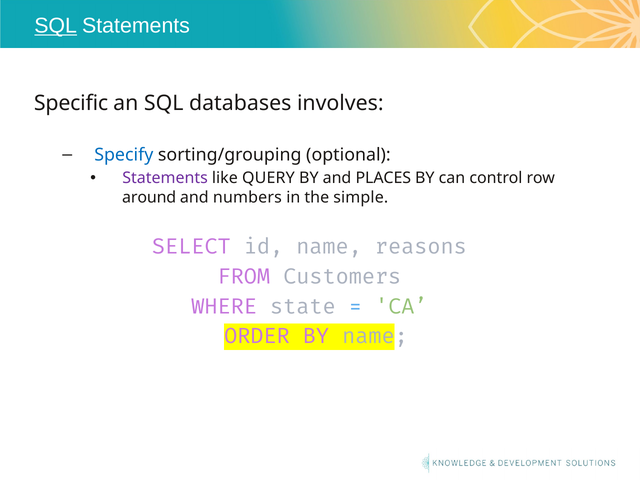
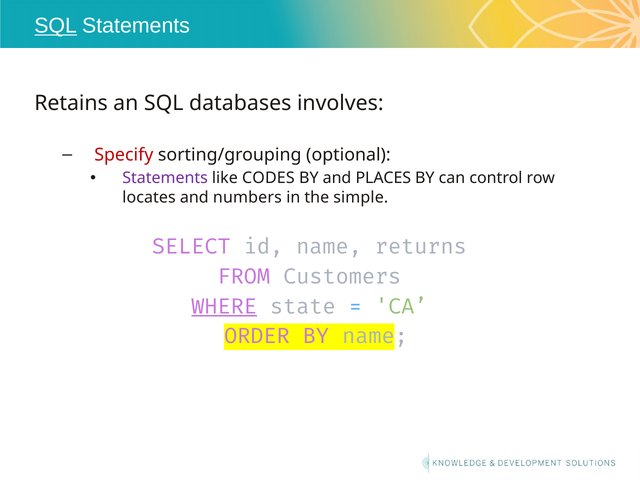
Specific: Specific -> Retains
Specify colour: blue -> red
QUERY: QUERY -> CODES
around: around -> locates
reasons: reasons -> returns
WHERE underline: none -> present
